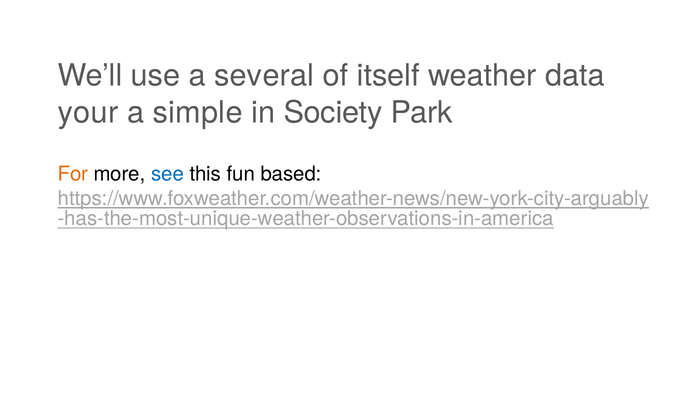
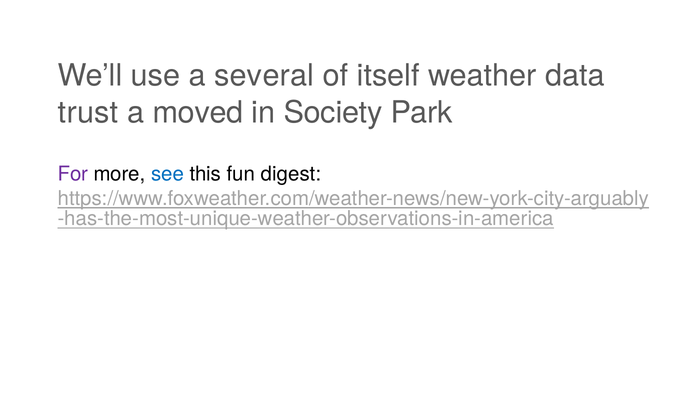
your: your -> trust
simple: simple -> moved
For colour: orange -> purple
based: based -> digest
